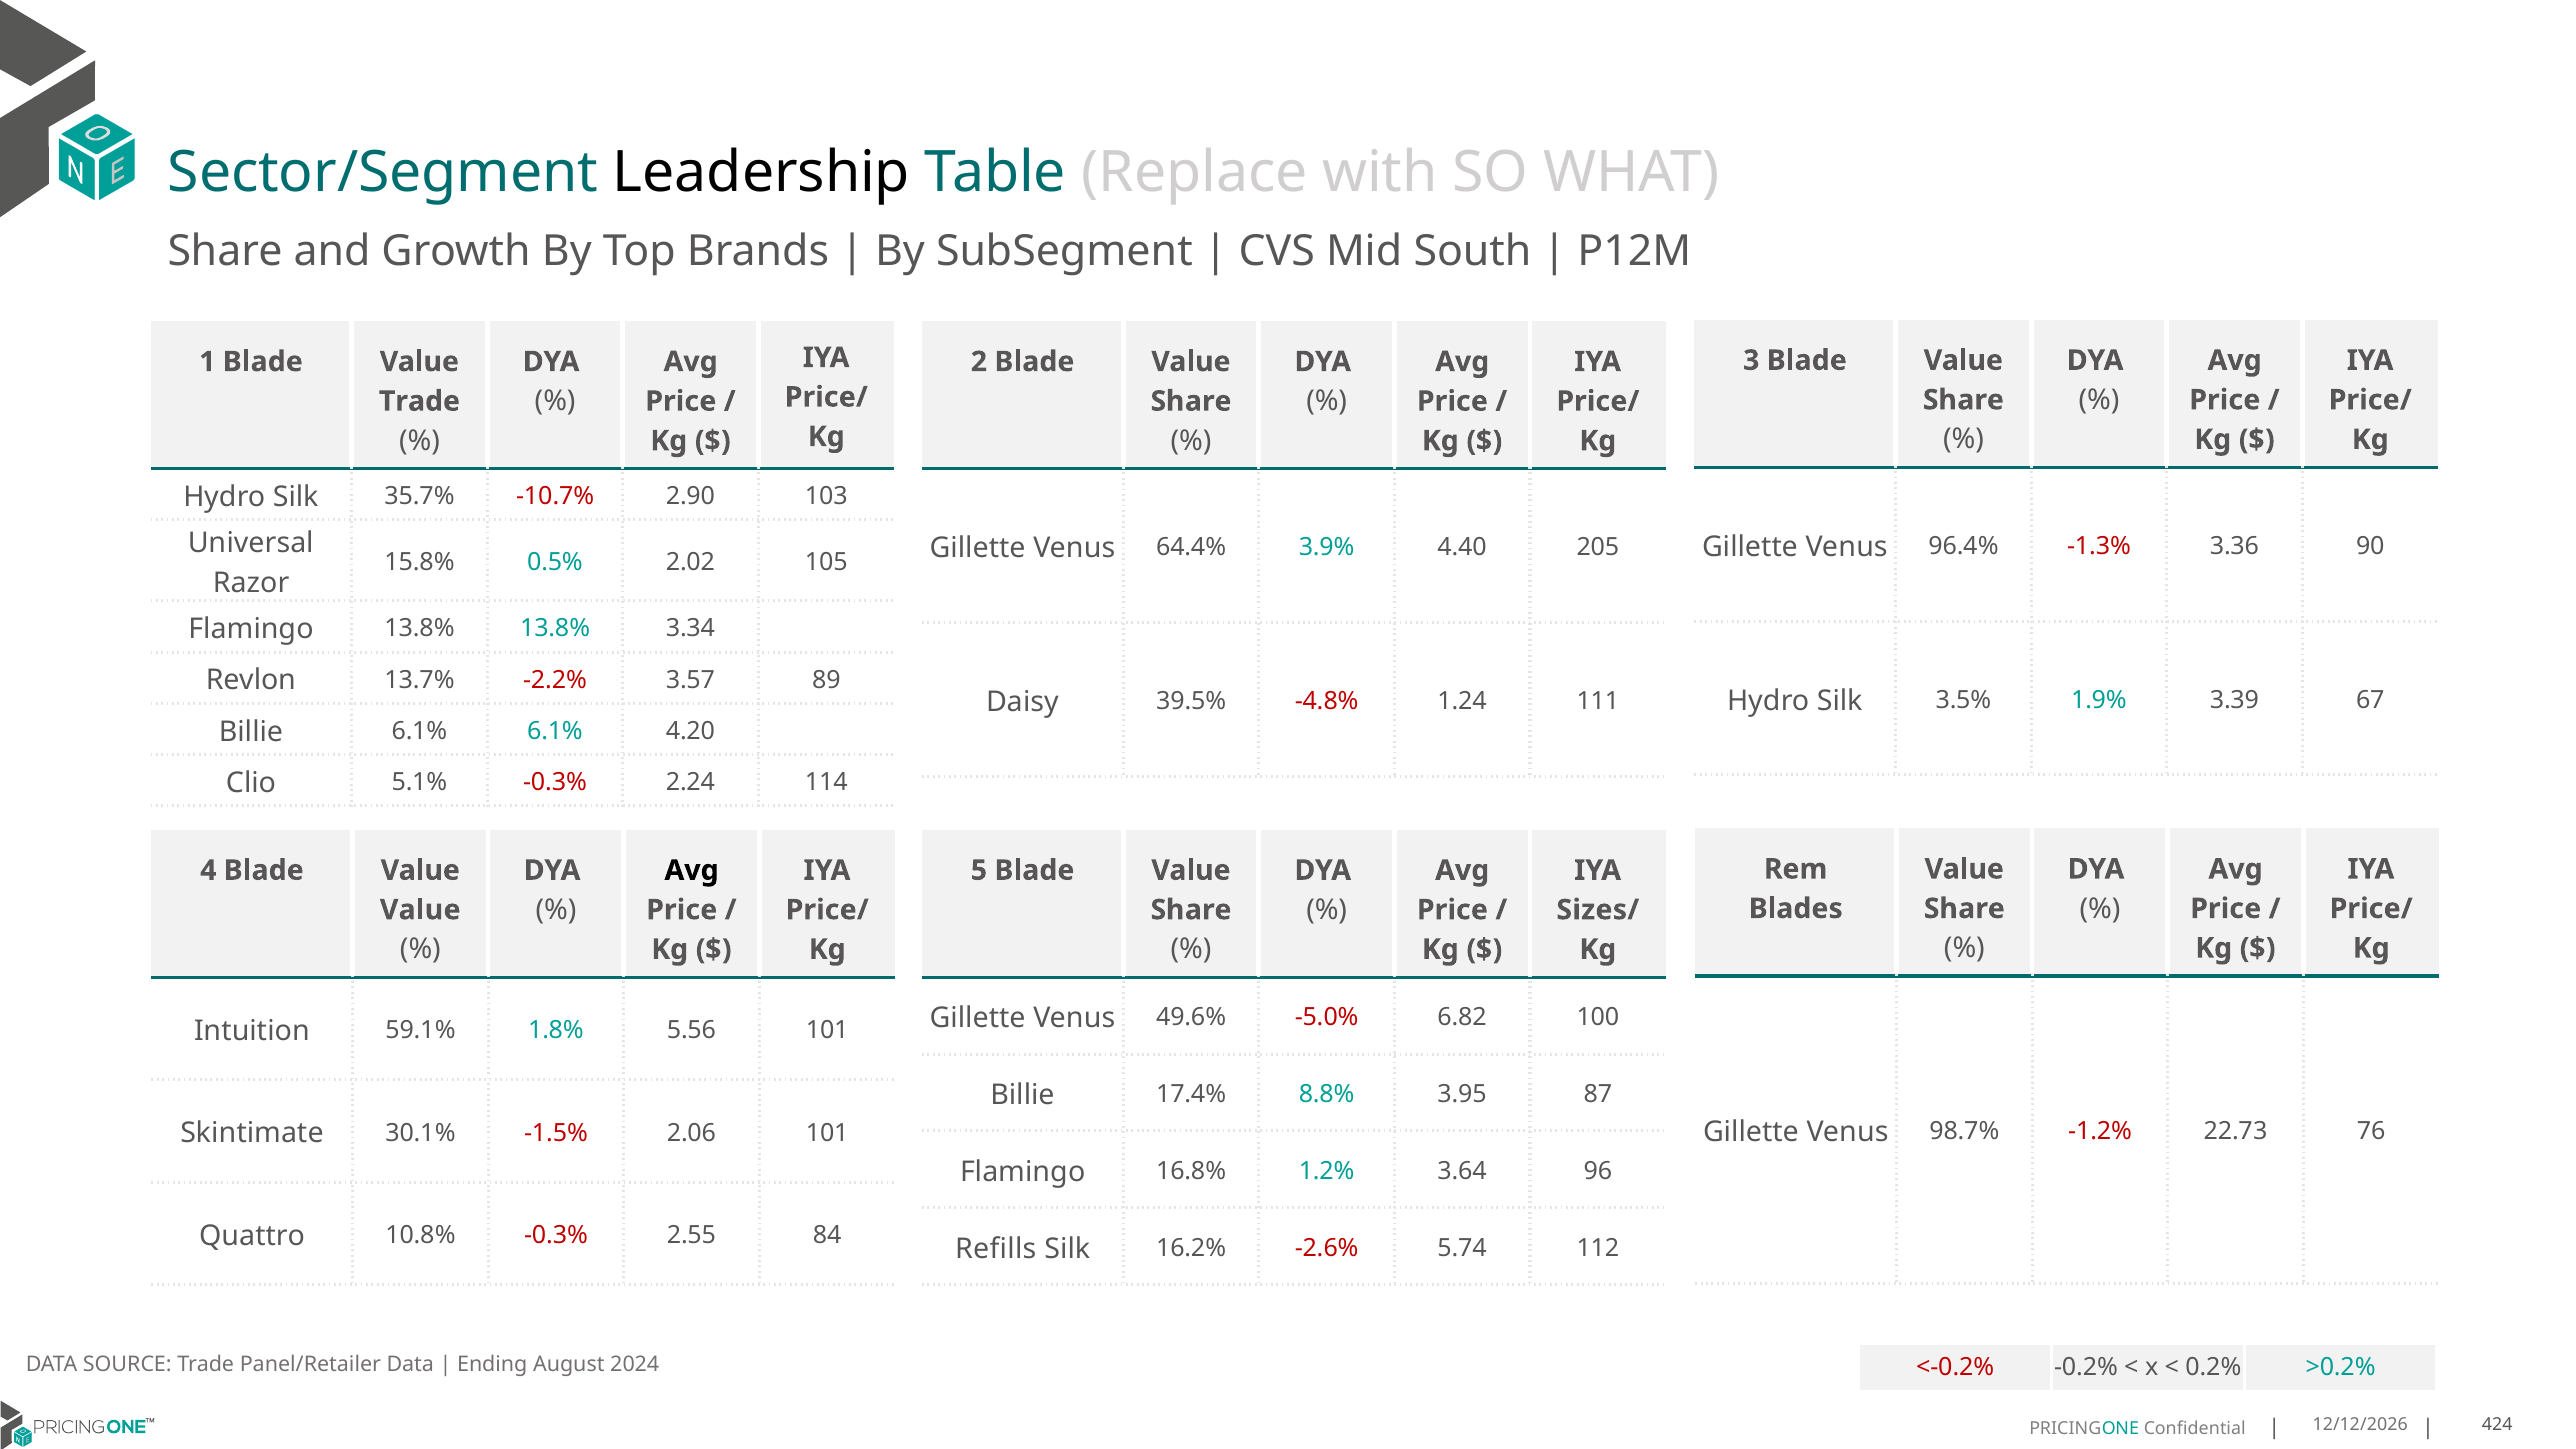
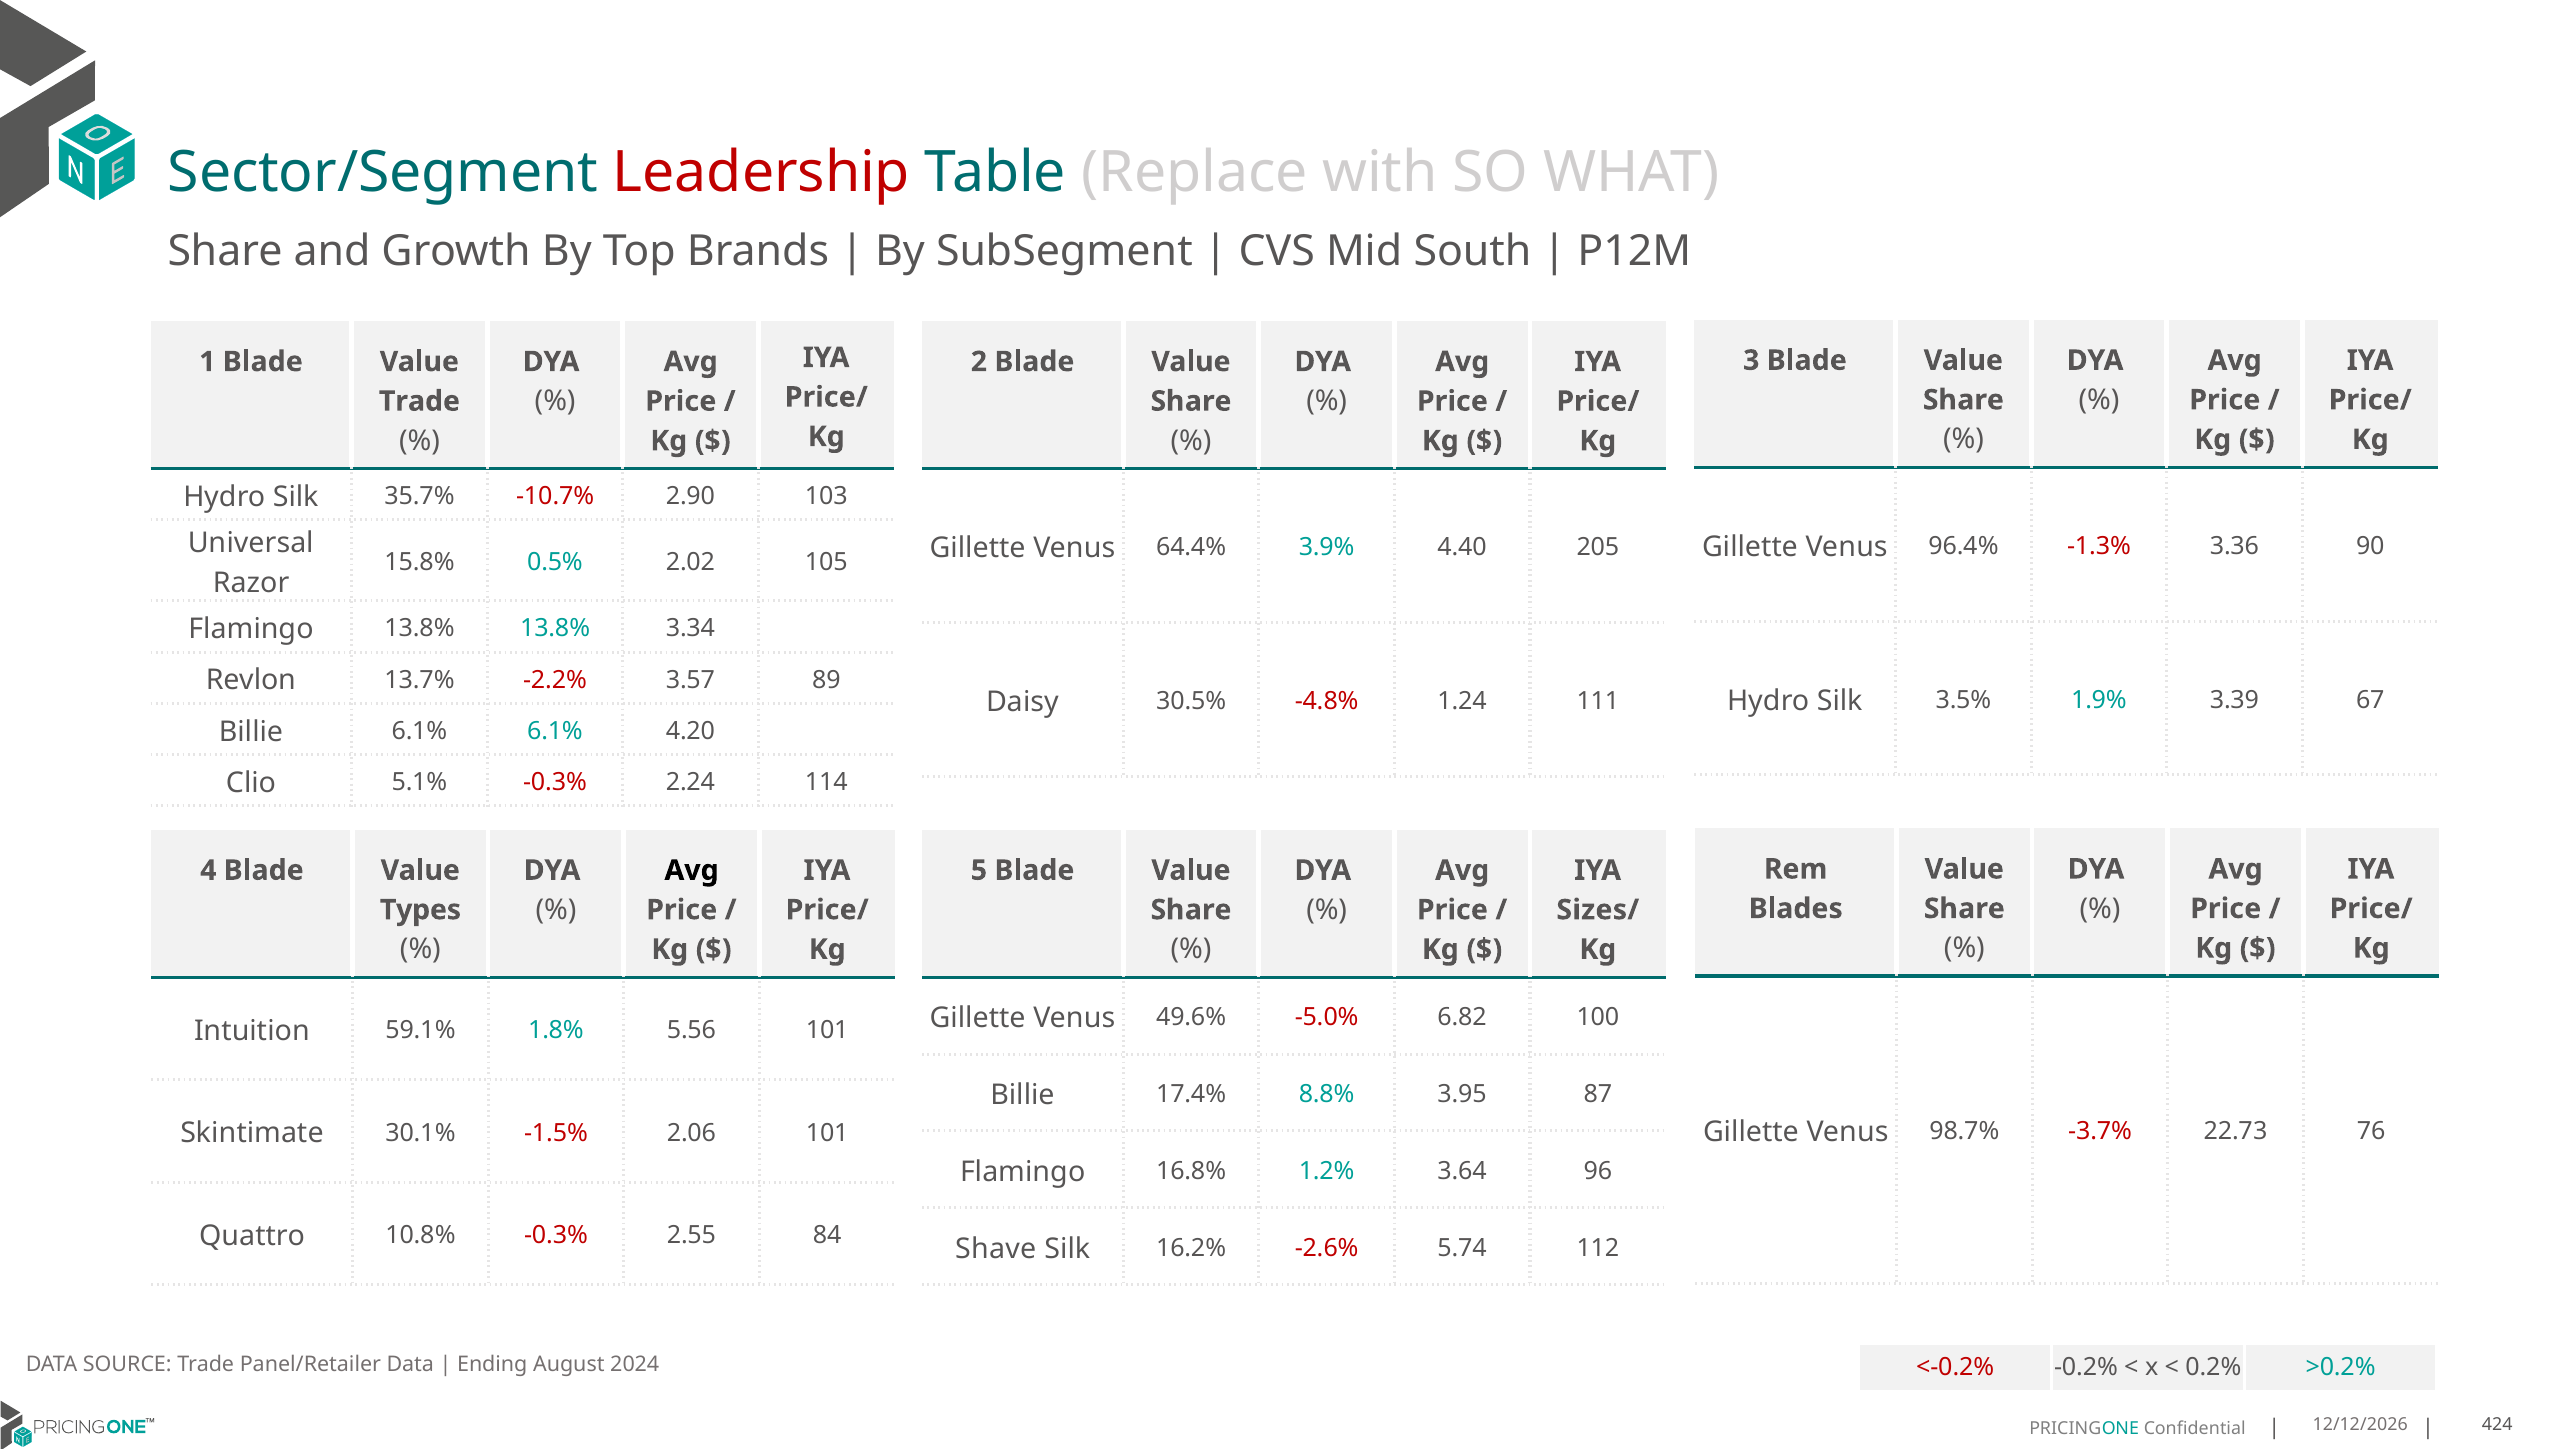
Leadership colour: black -> red
39.5%: 39.5% -> 30.5%
Value at (420, 910): Value -> Types
-1.2%: -1.2% -> -3.7%
Refills: Refills -> Shave
